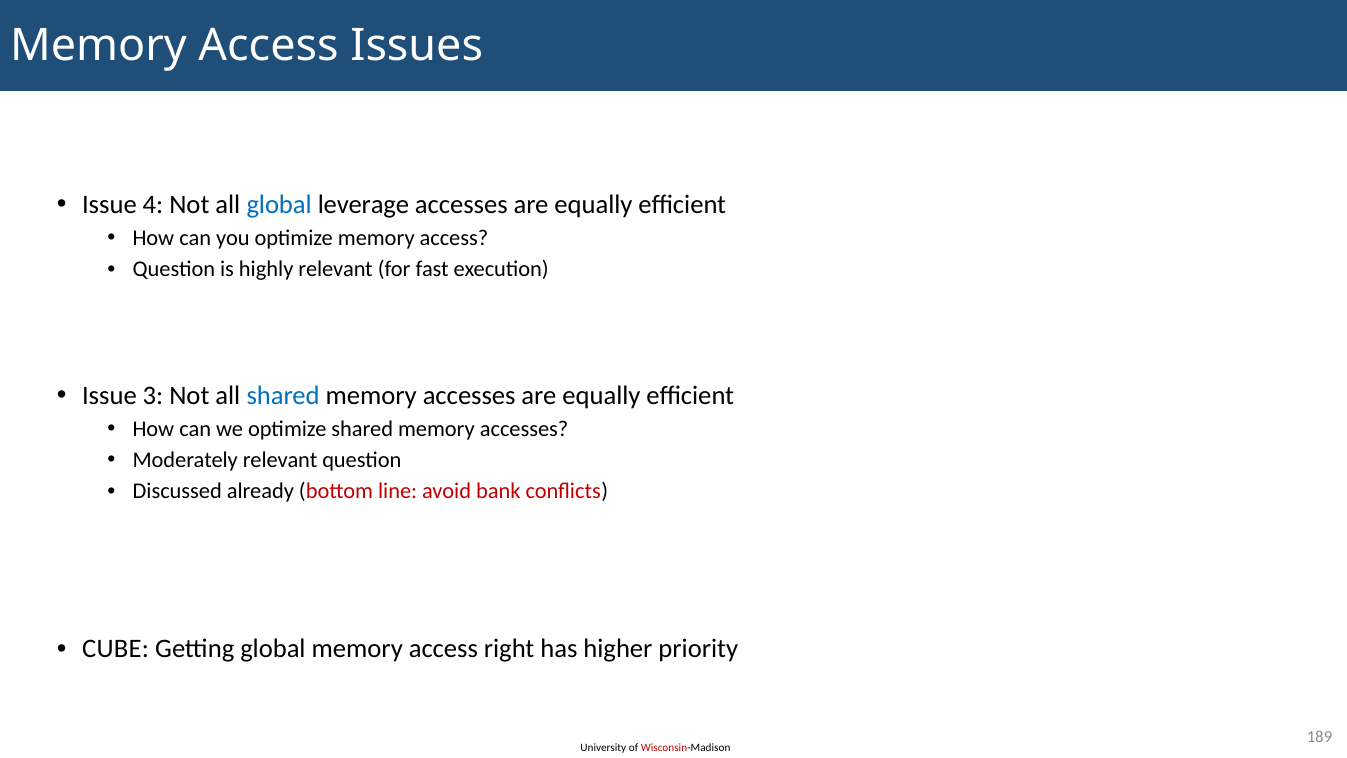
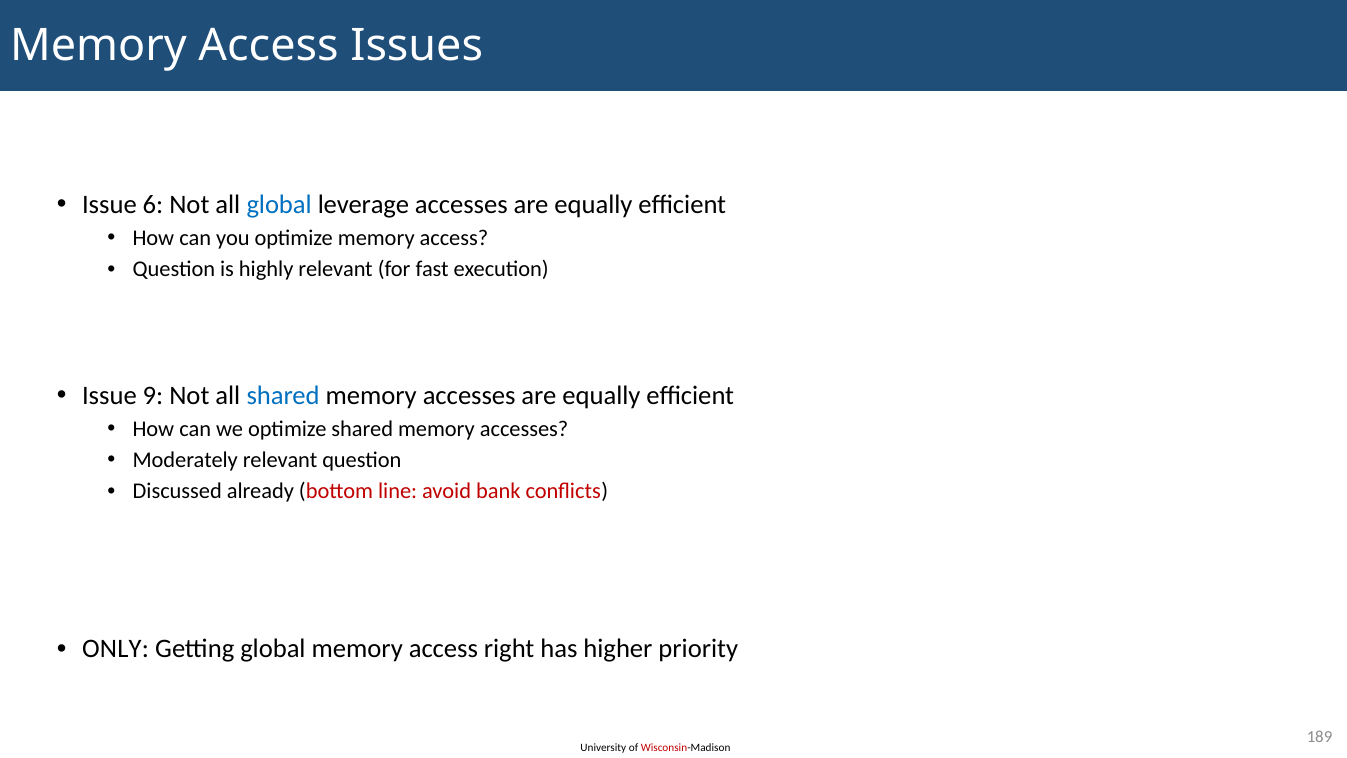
4: 4 -> 6
3: 3 -> 9
CUBE: CUBE -> ONLY
